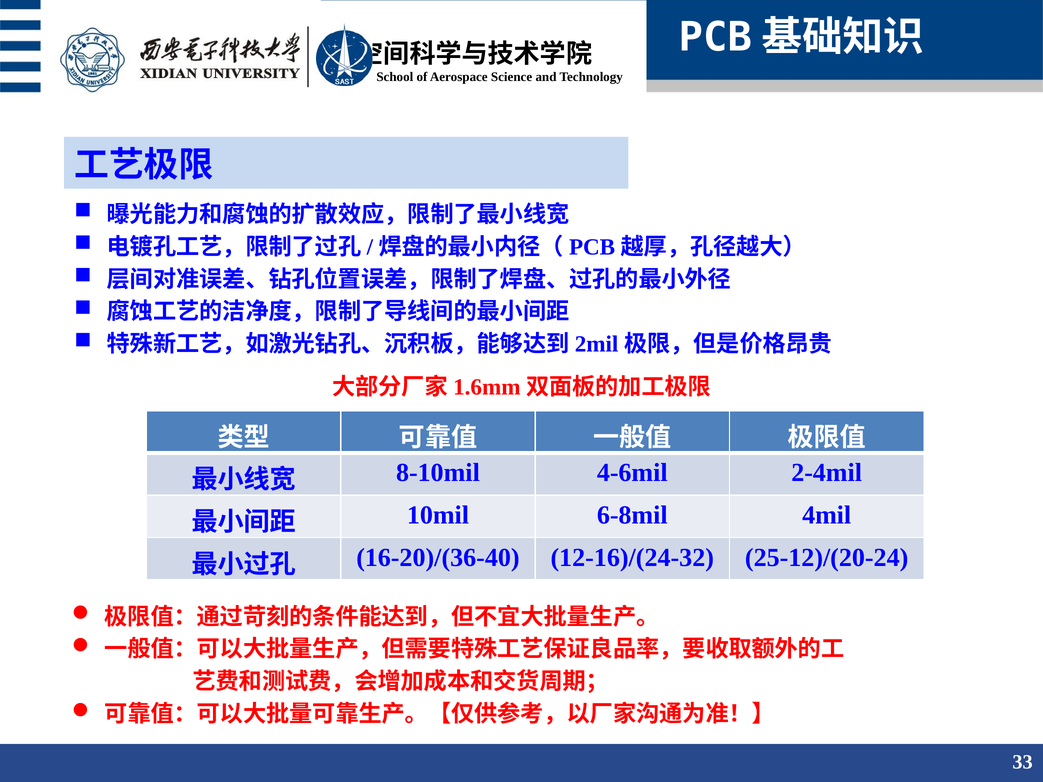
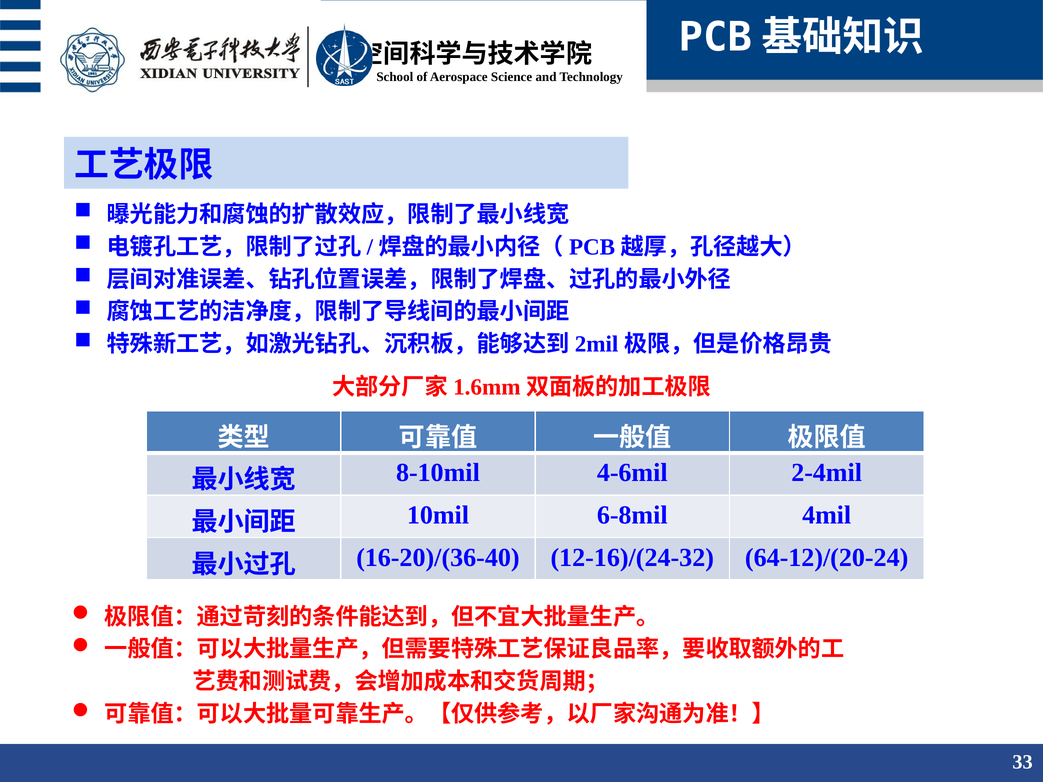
25-12)/(20-24: 25-12)/(20-24 -> 64-12)/(20-24
